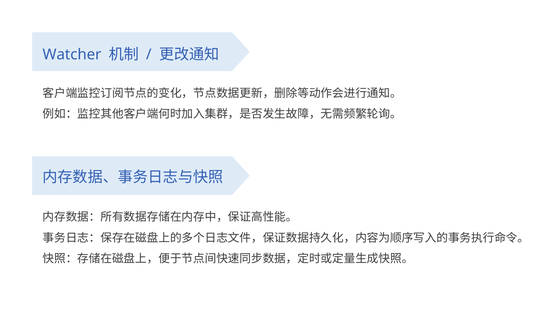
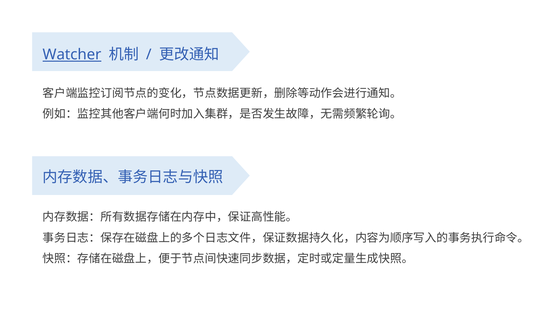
Watcher underline: none -> present
